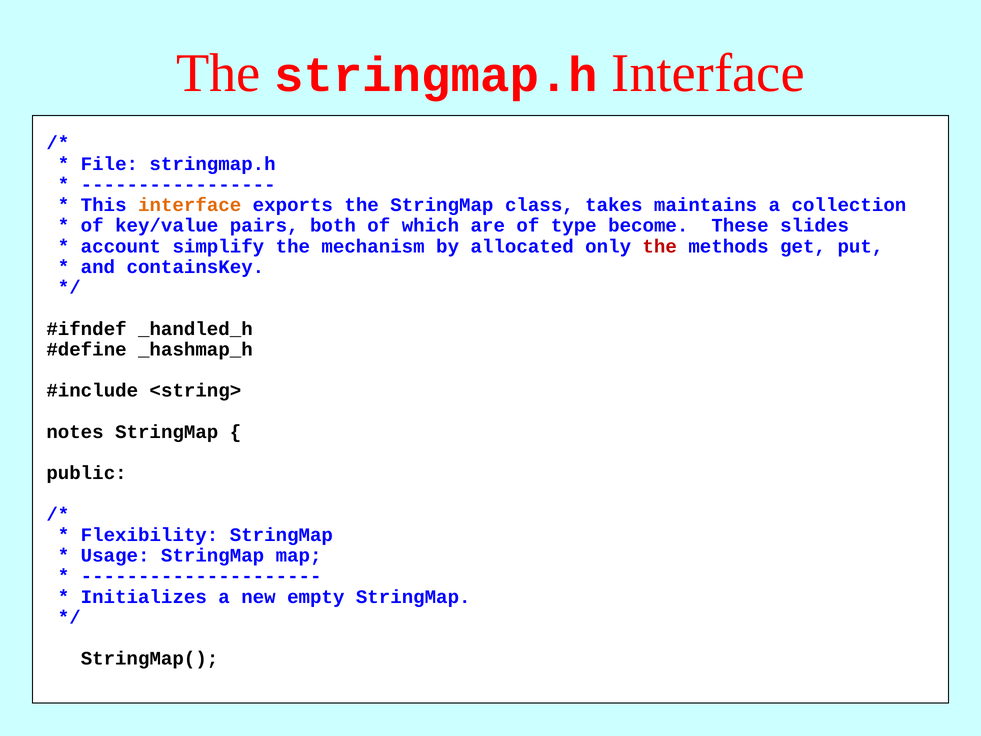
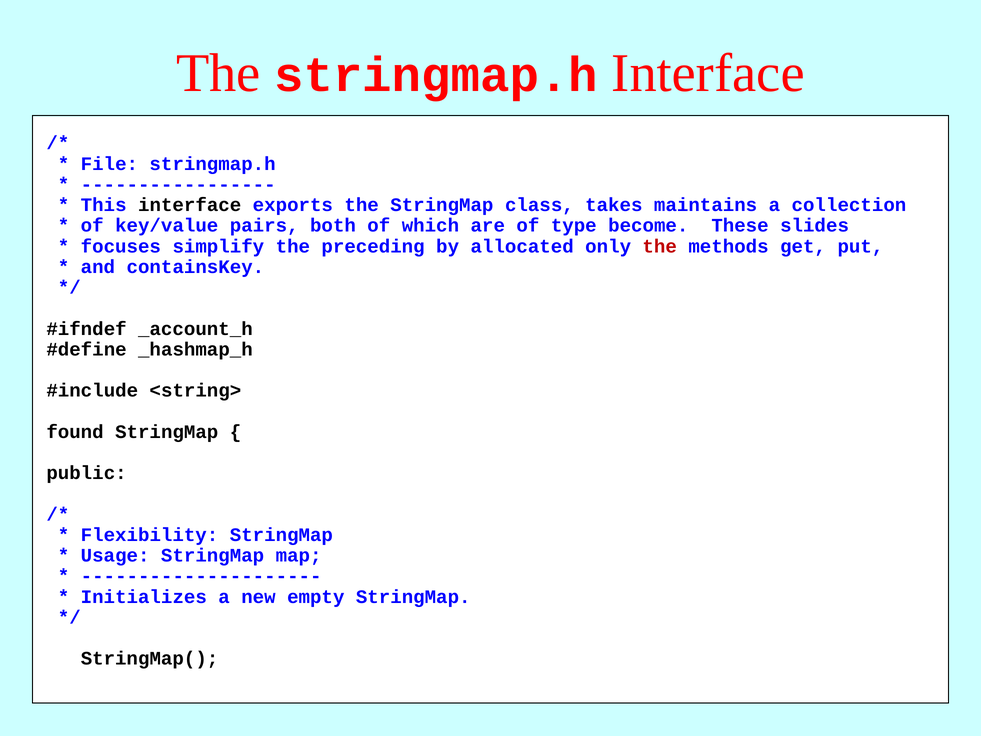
interface at (190, 205) colour: orange -> black
account: account -> focuses
mechanism: mechanism -> preceding
_handled_h: _handled_h -> _account_h
notes: notes -> found
